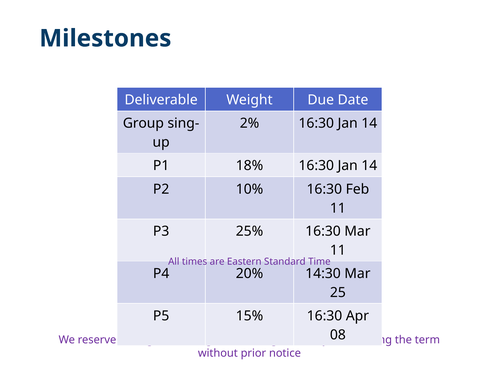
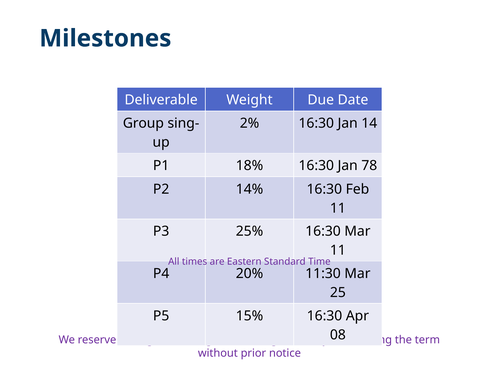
18% 16:30 Jan 14: 14 -> 78
10%: 10% -> 14%
14:30: 14:30 -> 11:30
